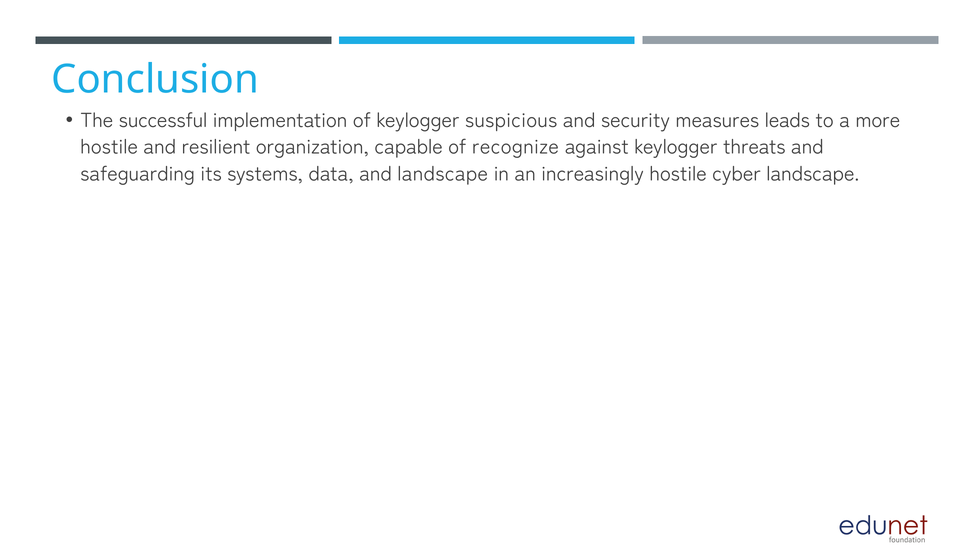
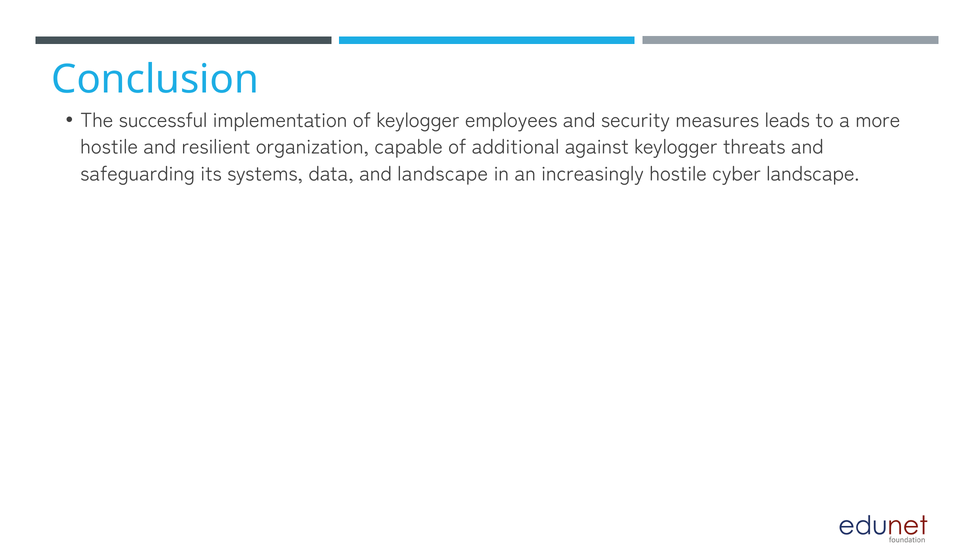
suspicious: suspicious -> employees
recognize: recognize -> additional
